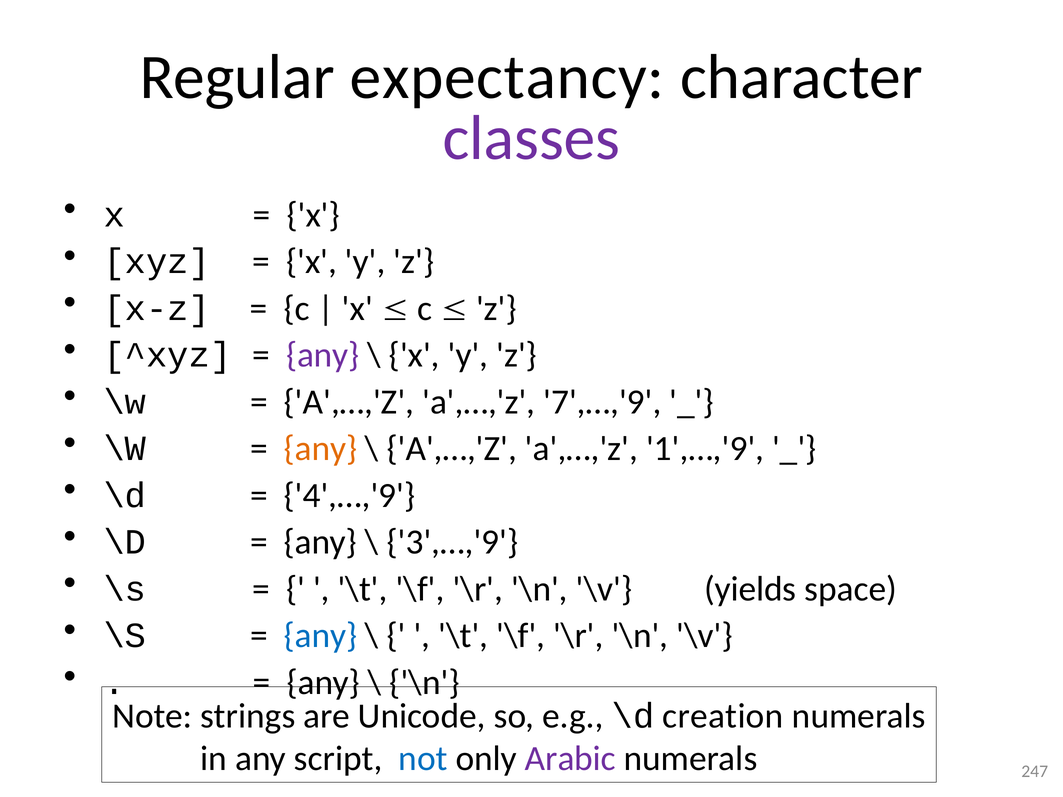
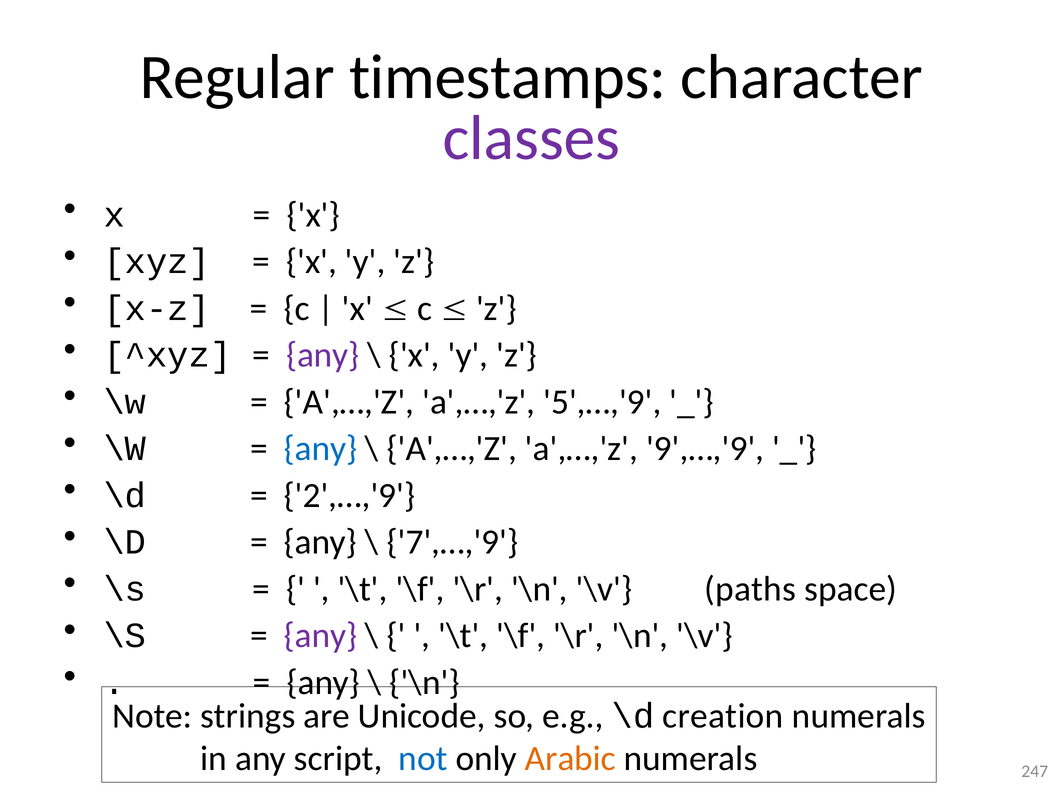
expectancy: expectancy -> timestamps
7',…,'9: 7',…,'9 -> 5',…,'9
any at (320, 449) colour: orange -> blue
1',…,'9: 1',…,'9 -> 9',…,'9
4',…,'9: 4',…,'9 -> 2',…,'9
3',…,'9: 3',…,'9 -> 7',…,'9
yields: yields -> paths
any at (320, 636) colour: blue -> purple
Arabic colour: purple -> orange
